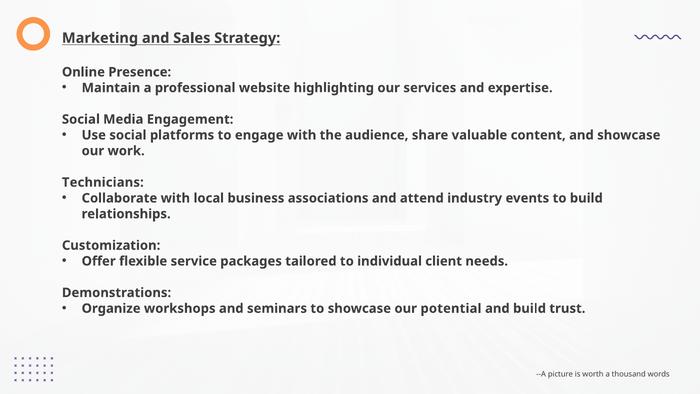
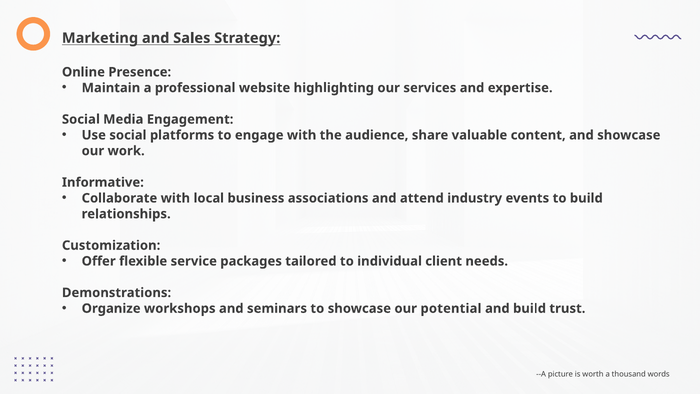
Technicians: Technicians -> Informative
